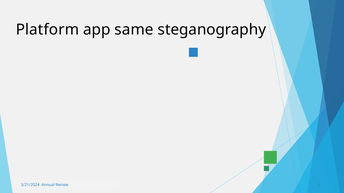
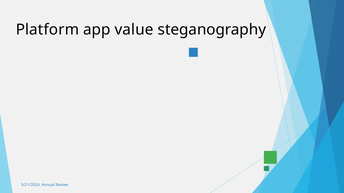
same: same -> value
